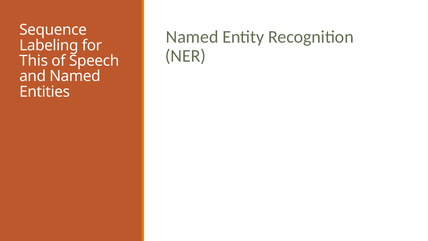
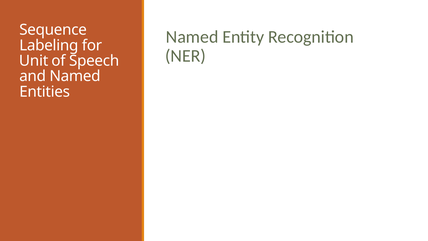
This: This -> Unit
